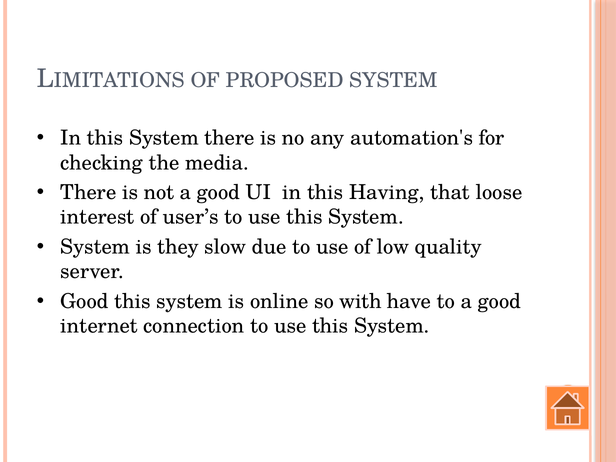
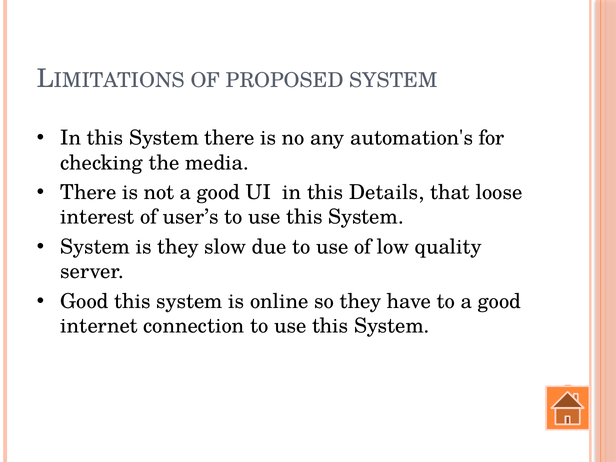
Having: Having -> Details
so with: with -> they
